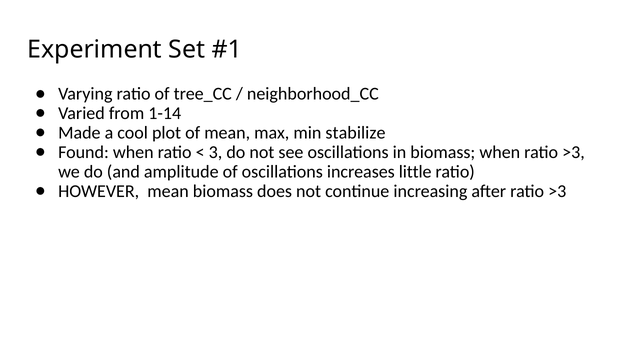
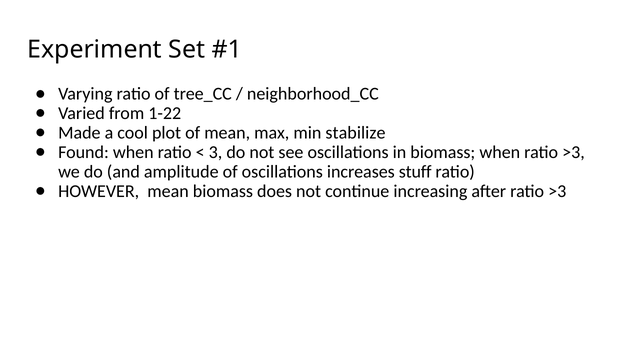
1-14: 1-14 -> 1-22
little: little -> stuff
